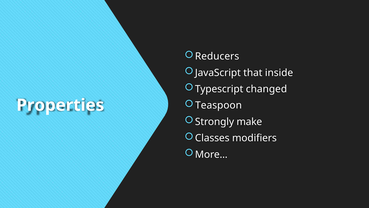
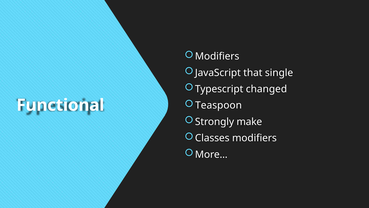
Reducers at (217, 56): Reducers -> Modifiers
inside: inside -> single
Properties: Properties -> Functional
